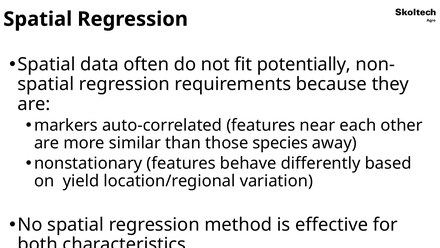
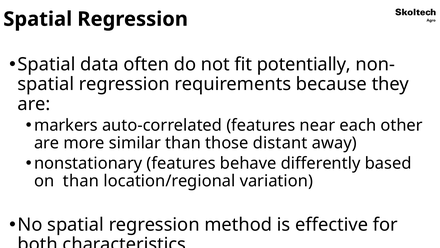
species: species -> distant
on yield: yield -> than
